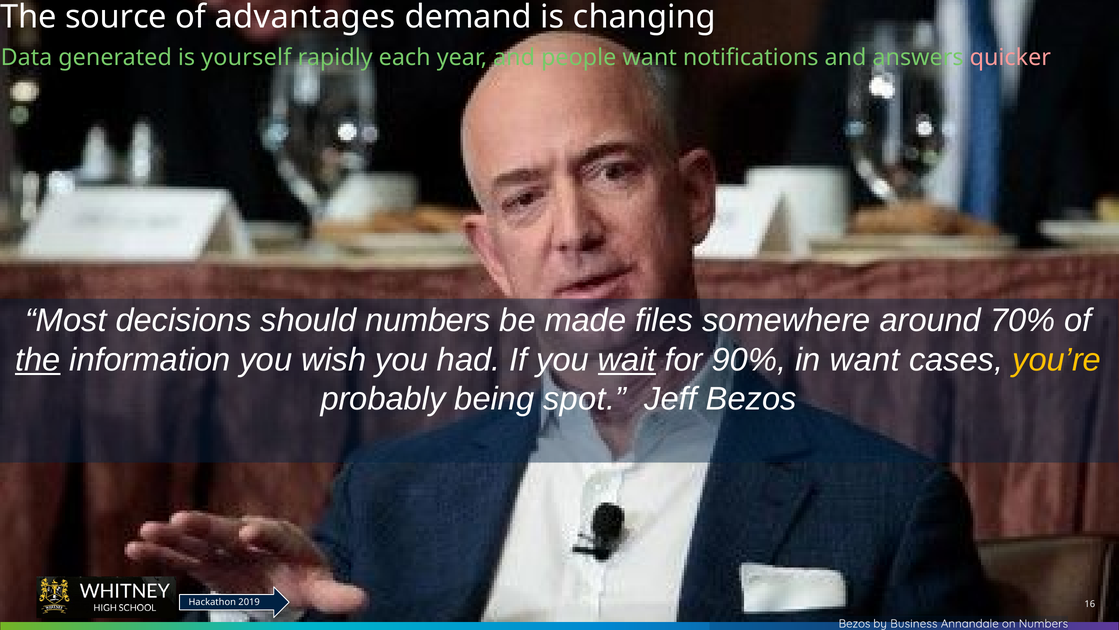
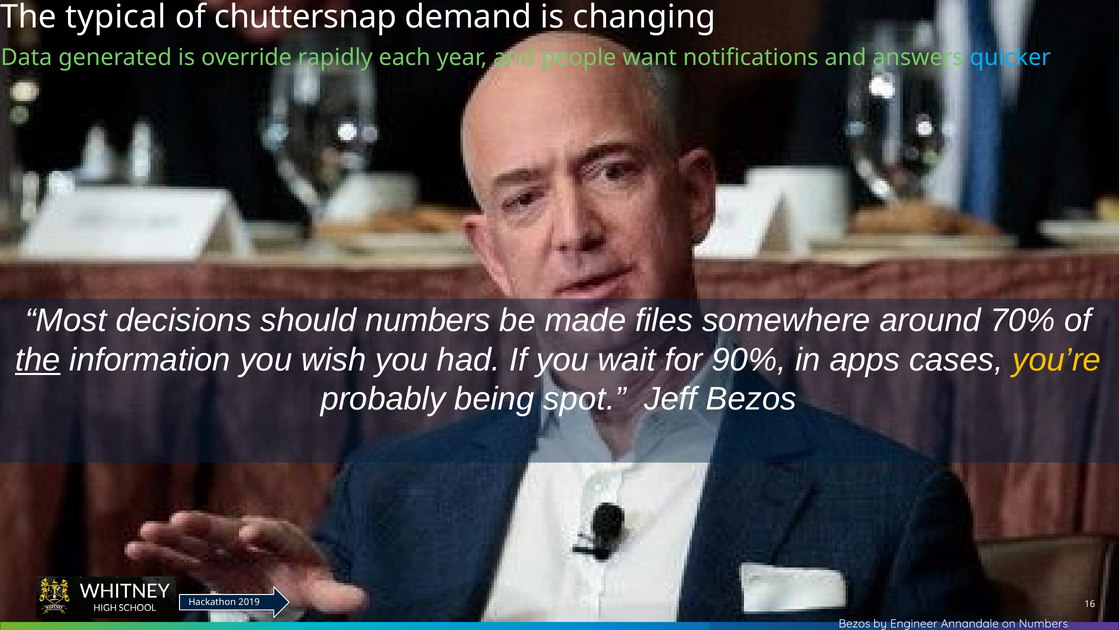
source: source -> typical
advantages: advantages -> chuttersnap
yourself: yourself -> override
quicker colour: pink -> light blue
wait underline: present -> none
in want: want -> apps
Business: Business -> Engineer
